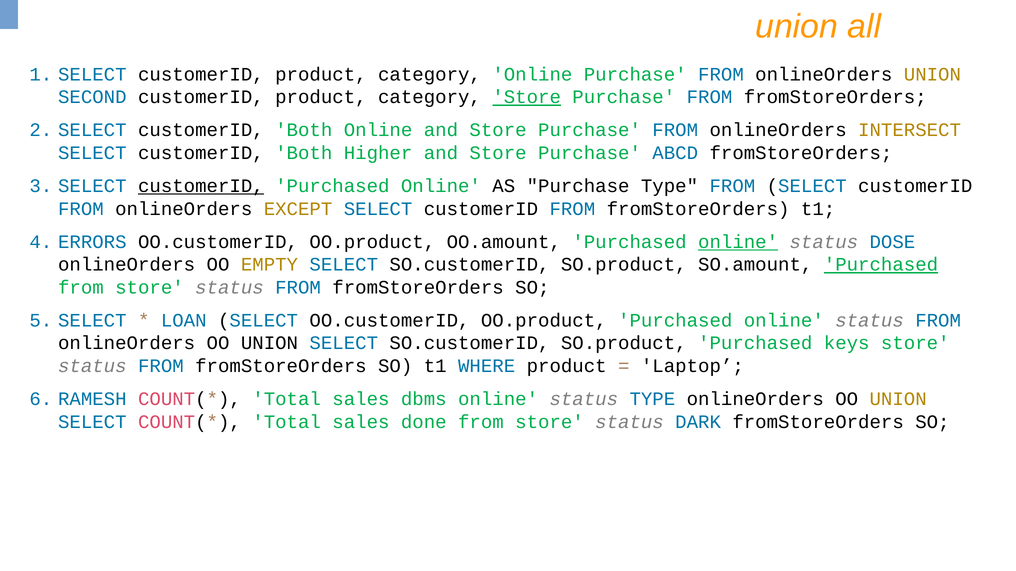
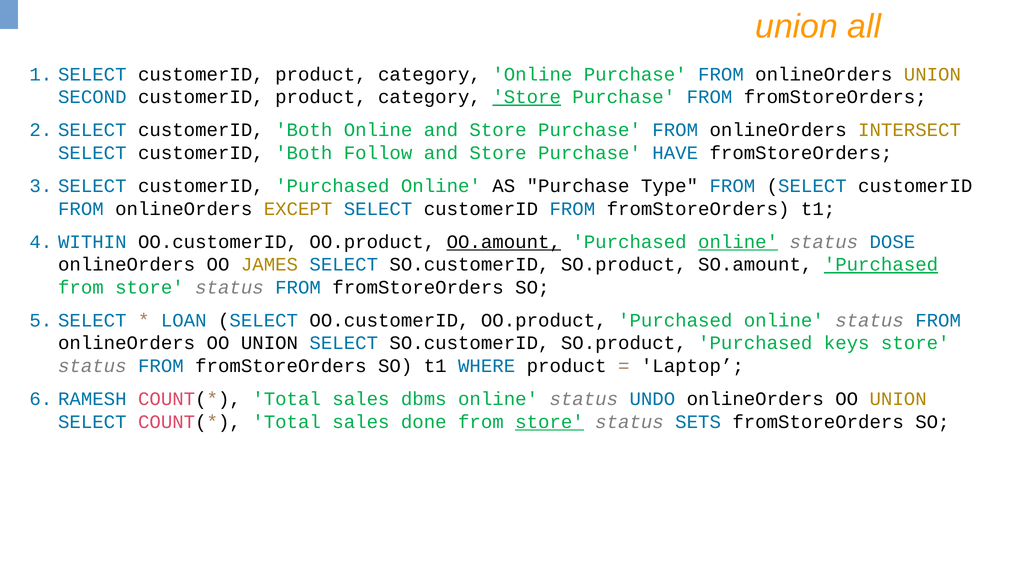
Higher: Higher -> Follow
ABCD: ABCD -> HAVE
customerID at (201, 186) underline: present -> none
ERRORS: ERRORS -> WITHIN
OO.amount underline: none -> present
EMPTY: EMPTY -> JAMES
status TYPE: TYPE -> UNDO
store at (550, 422) underline: none -> present
DARK: DARK -> SETS
